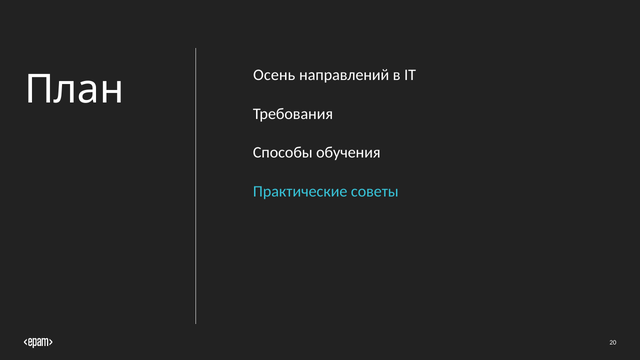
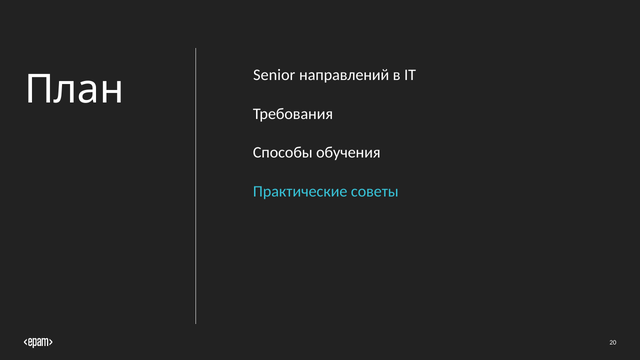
Осень: Осень -> Senior
